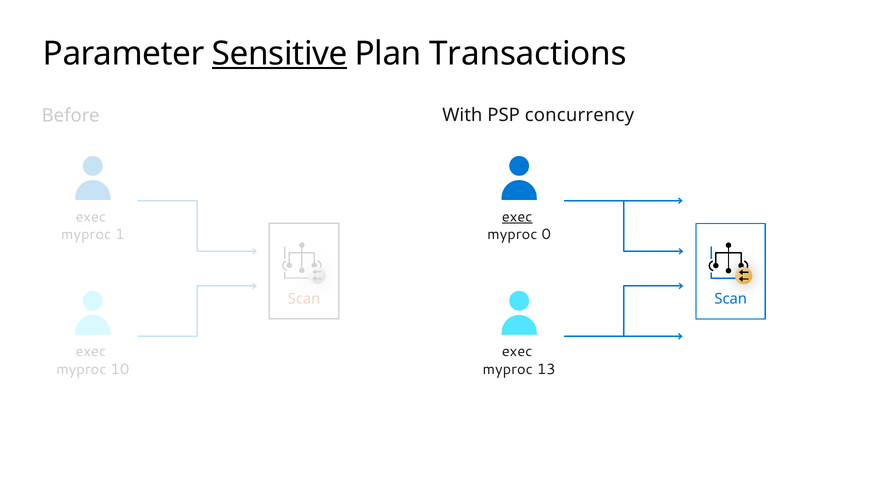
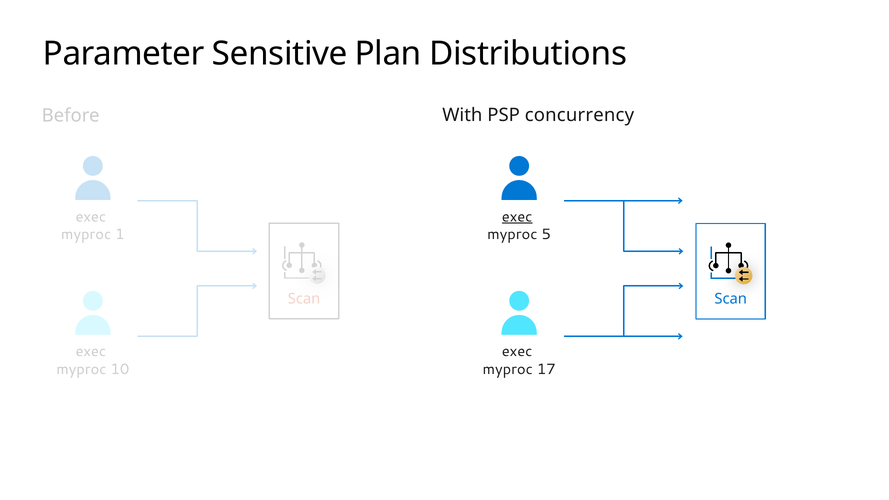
Sensitive underline: present -> none
Transactions: Transactions -> Distributions
0: 0 -> 5
13: 13 -> 17
